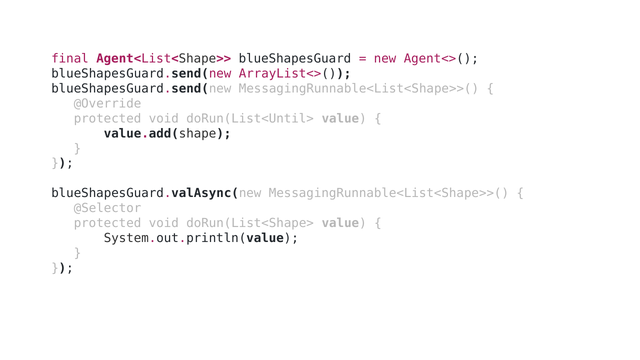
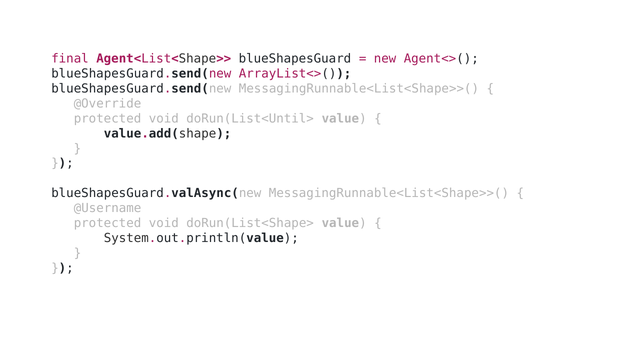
@Selector: @Selector -> @Username
